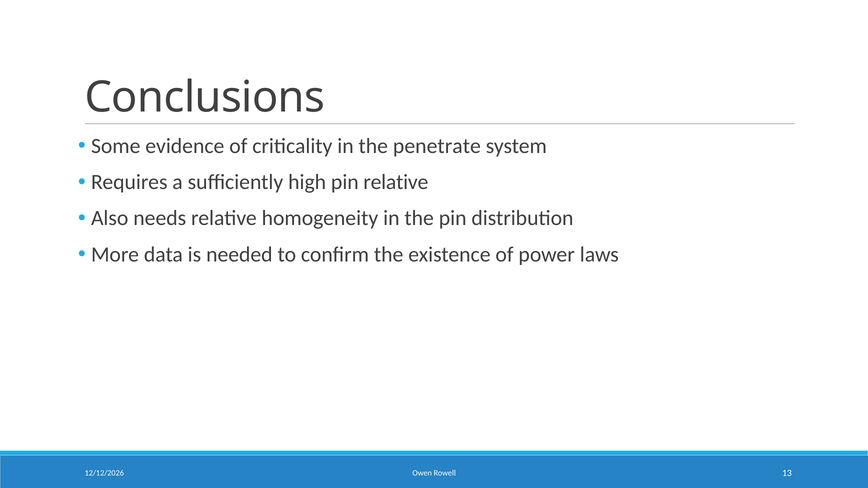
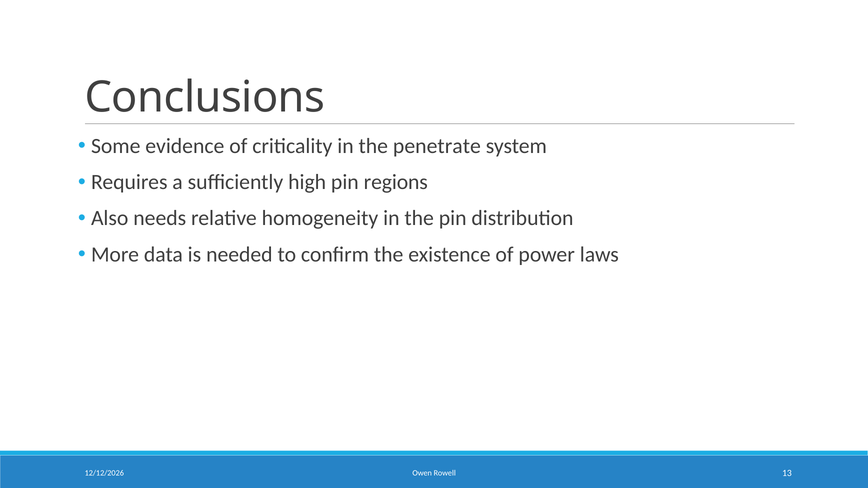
pin relative: relative -> regions
